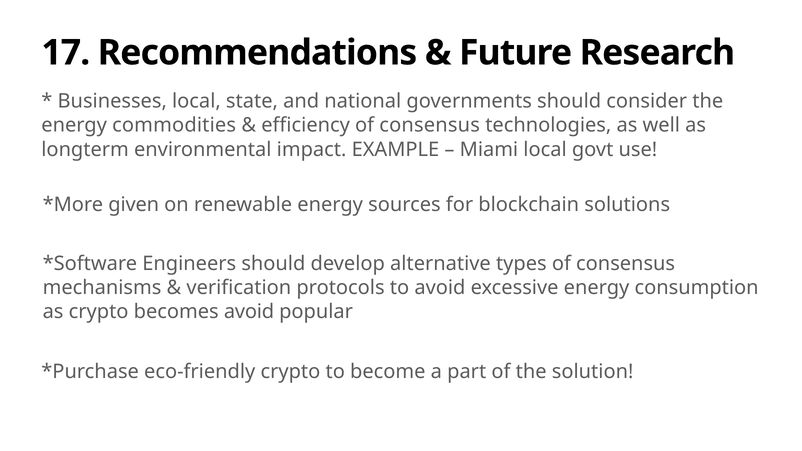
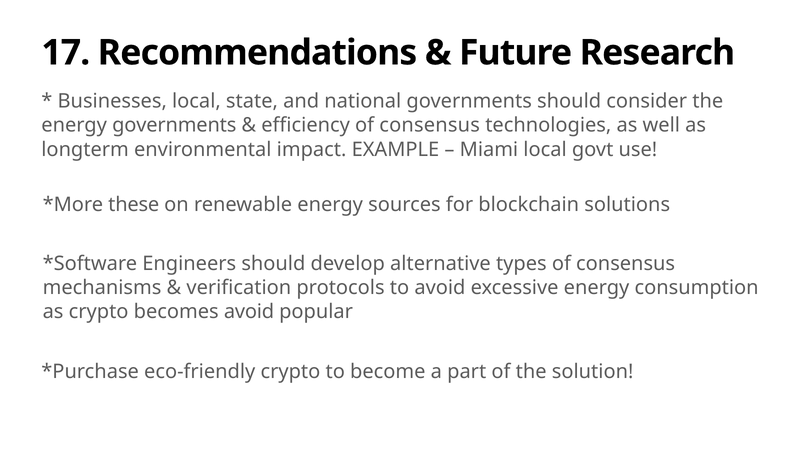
energy commodities: commodities -> governments
given: given -> these
